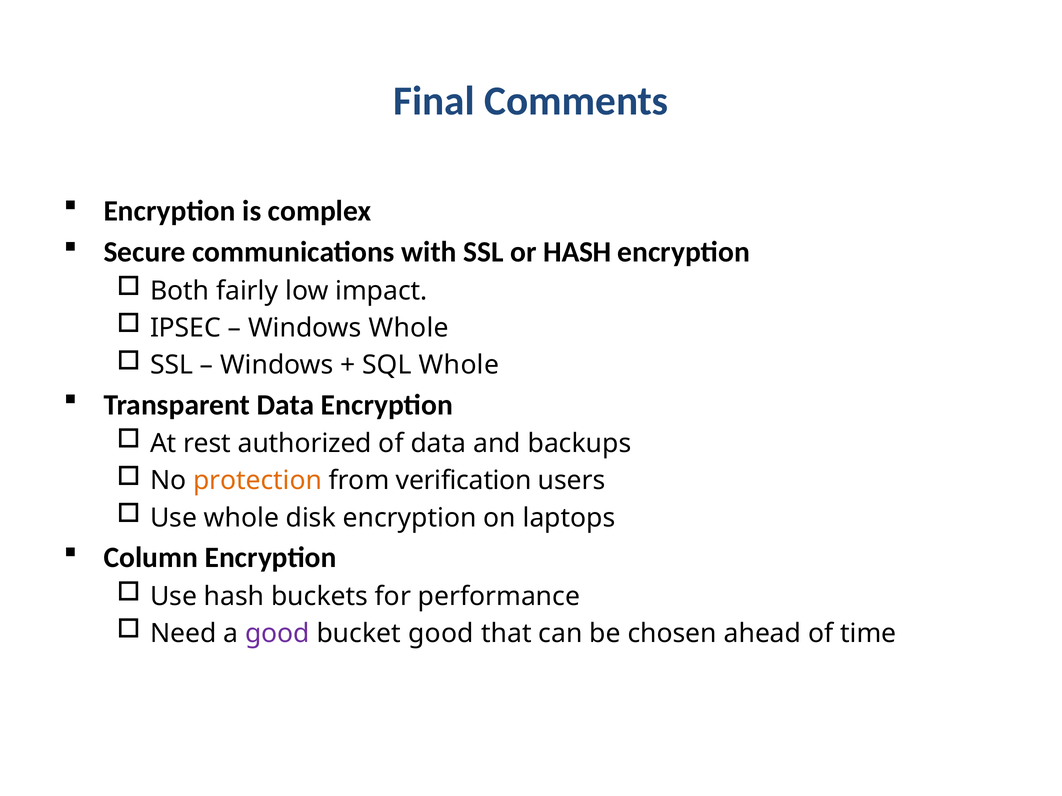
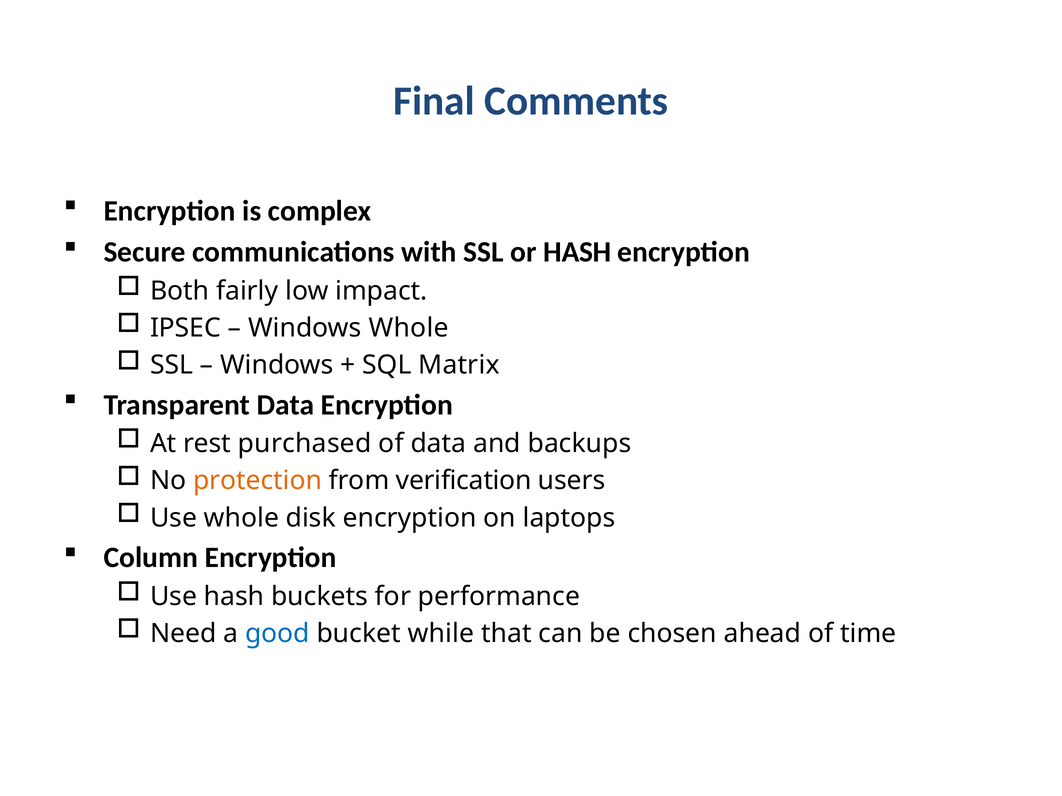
SQL Whole: Whole -> Matrix
authorized: authorized -> purchased
good at (277, 634) colour: purple -> blue
bucket good: good -> while
